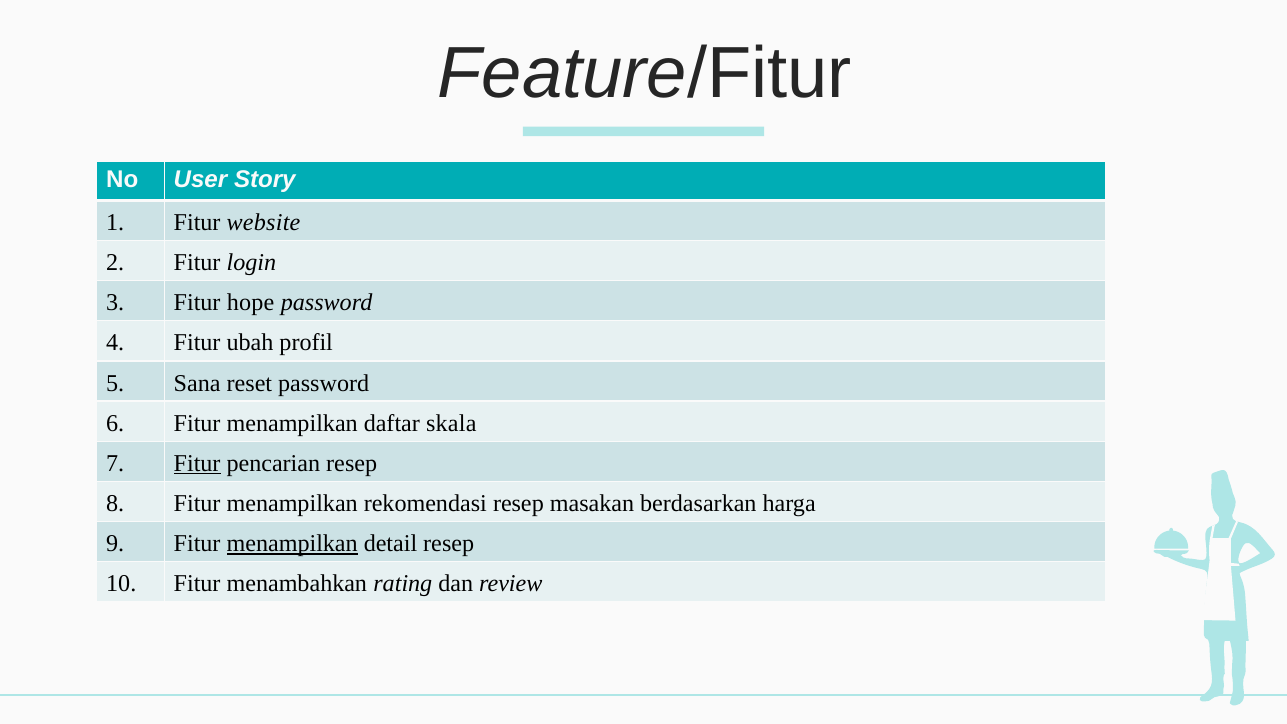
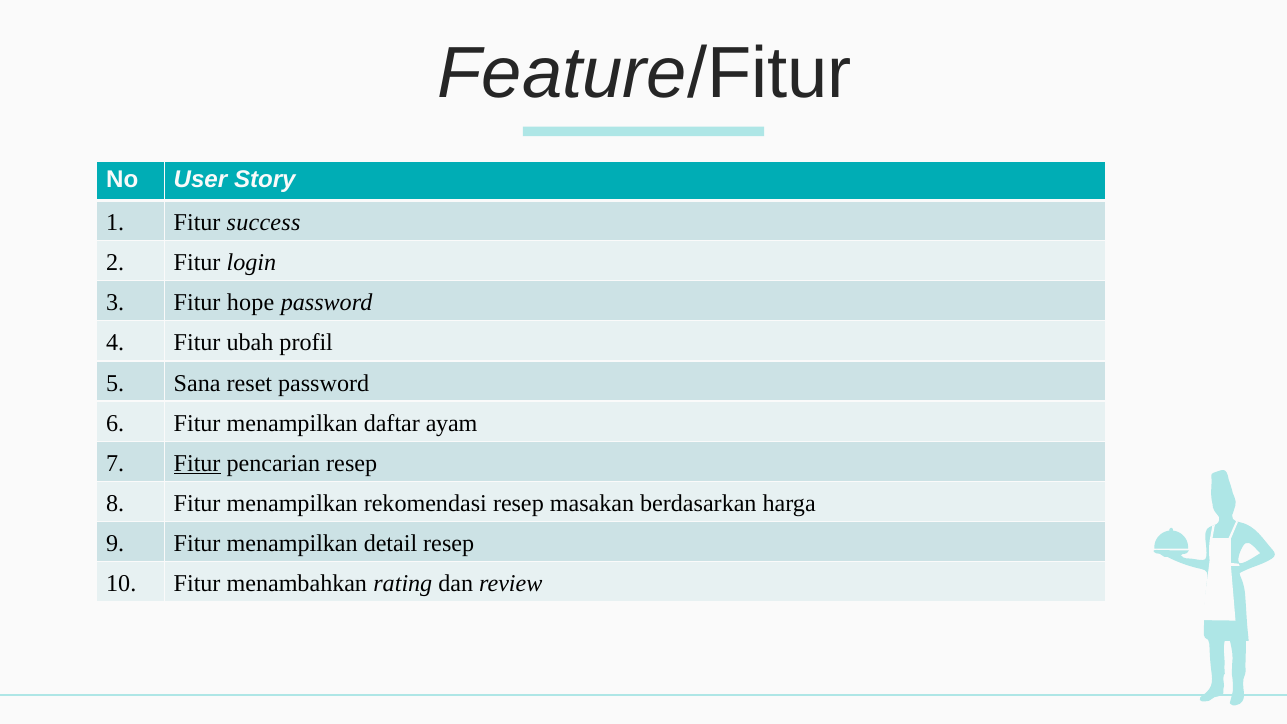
website: website -> success
skala: skala -> ayam
menampilkan at (292, 544) underline: present -> none
